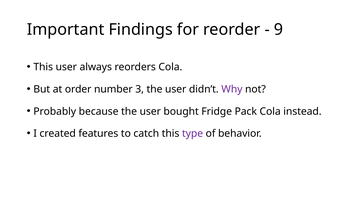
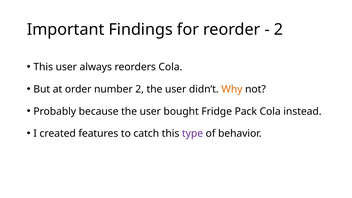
9 at (279, 30): 9 -> 2
number 3: 3 -> 2
Why colour: purple -> orange
